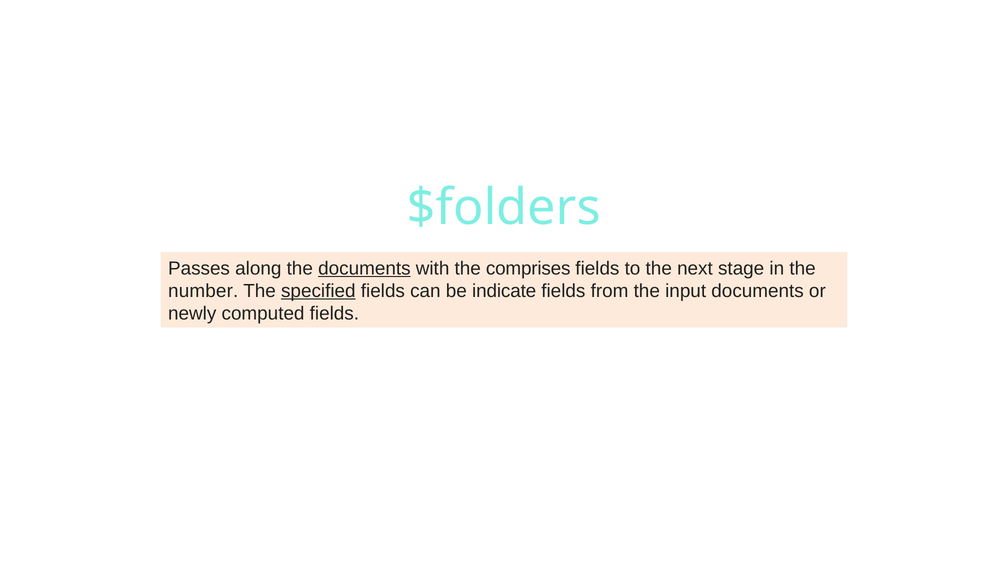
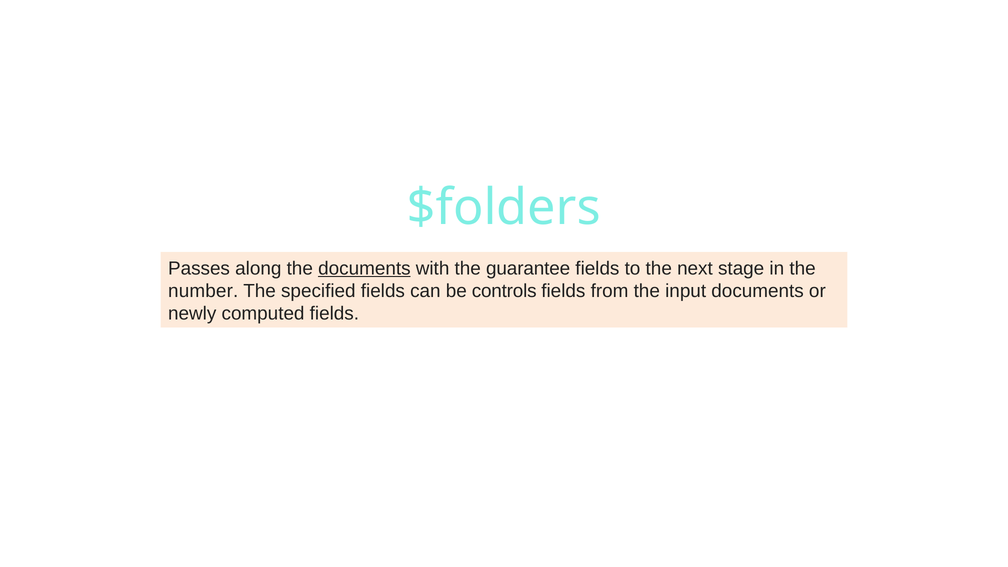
comprises: comprises -> guarantee
specified underline: present -> none
indicate: indicate -> controls
